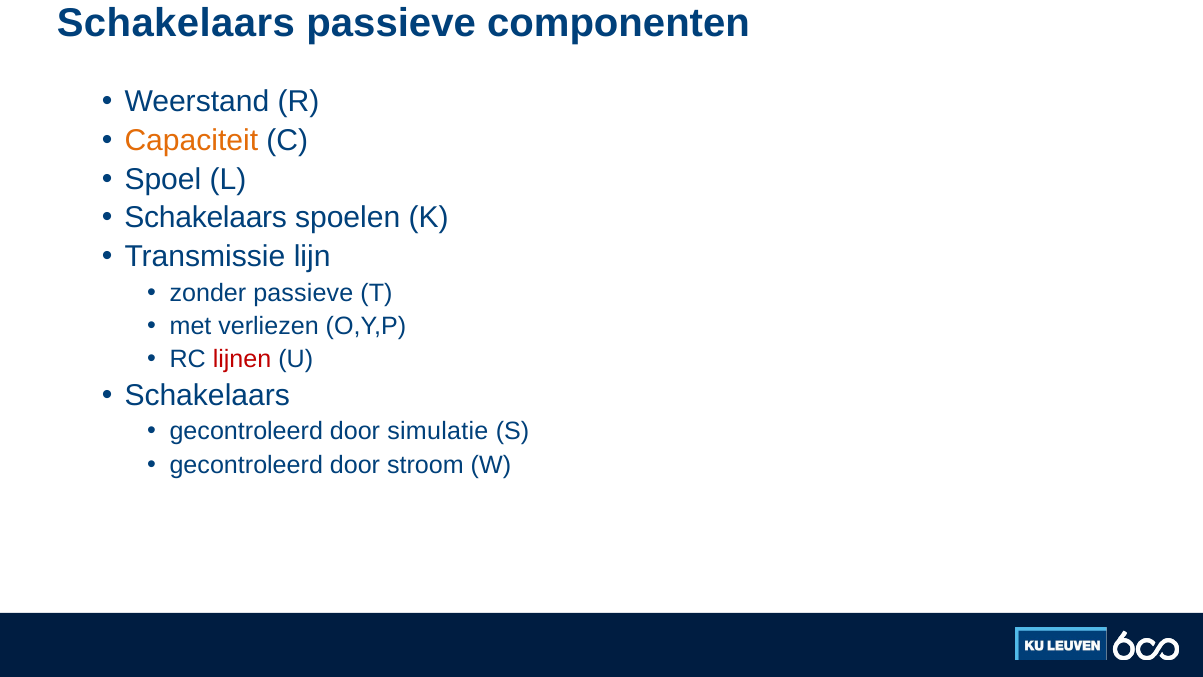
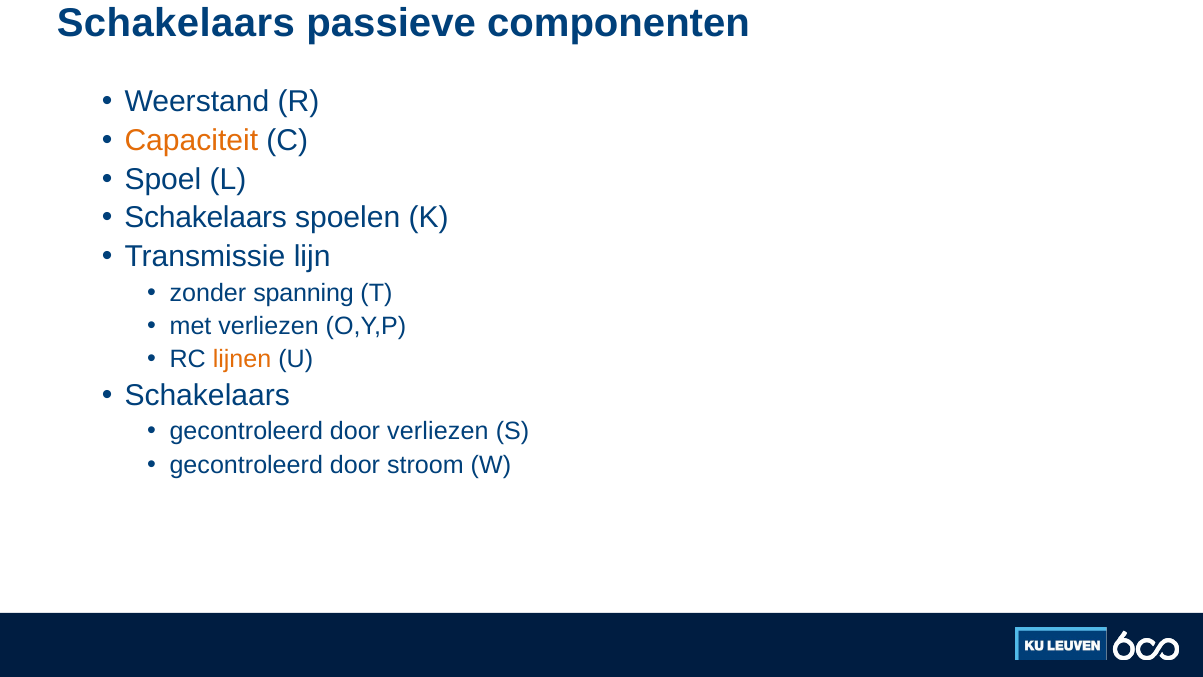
zonder passieve: passieve -> spanning
lijnen colour: red -> orange
door simulatie: simulatie -> verliezen
